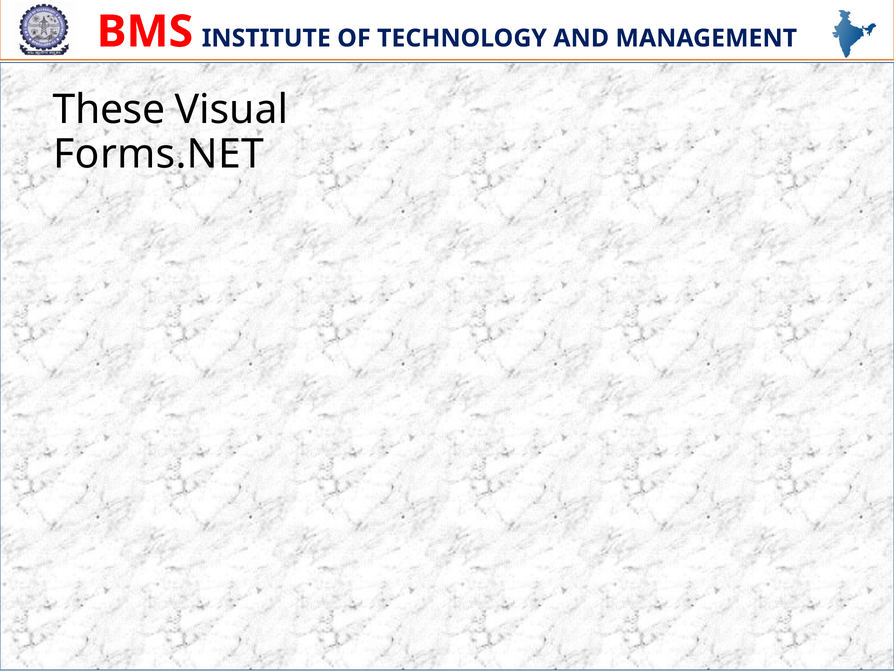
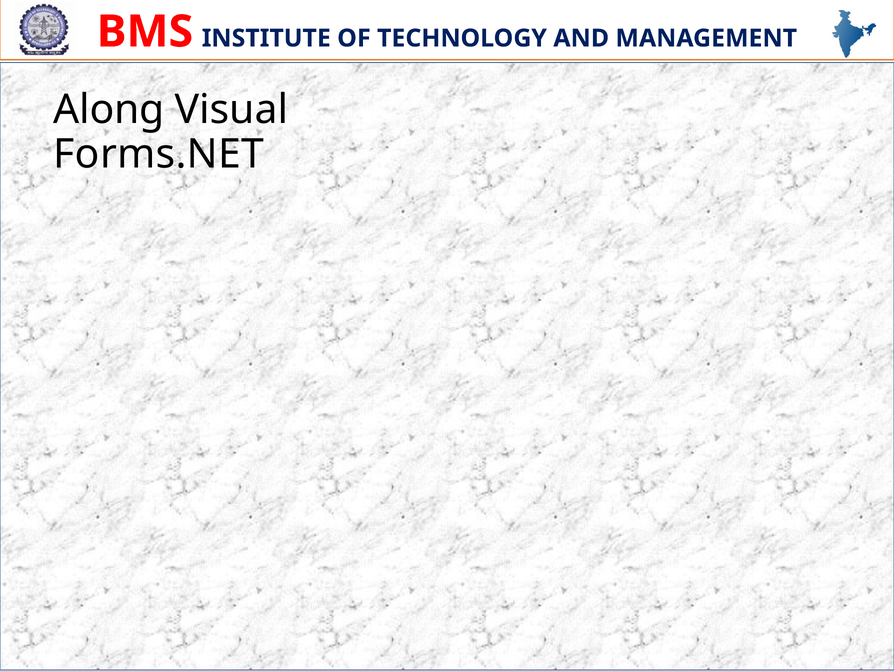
These: These -> Along
